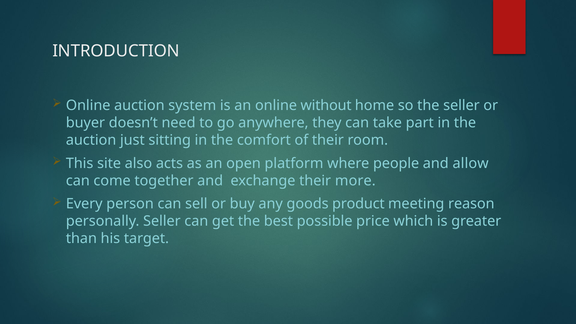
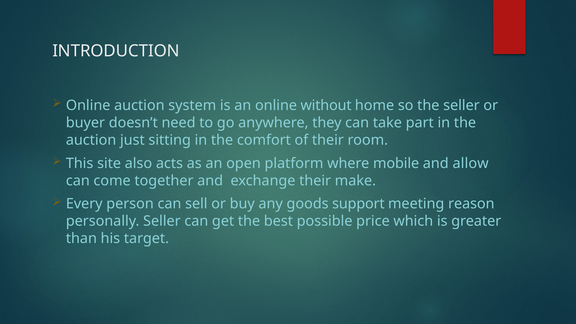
people: people -> mobile
more: more -> make
product: product -> support
